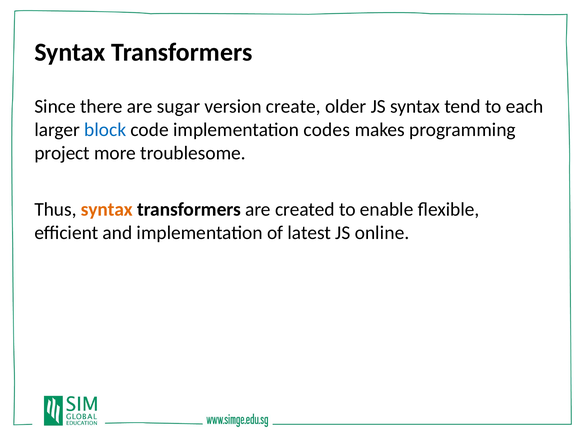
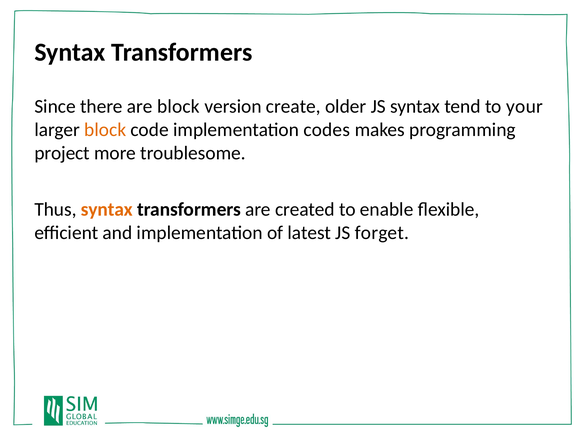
are sugar: sugar -> block
each: each -> your
block at (105, 130) colour: blue -> orange
online: online -> forget
